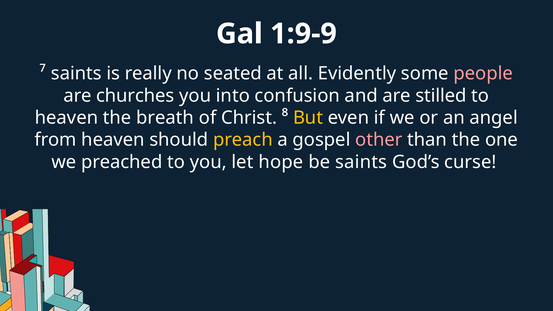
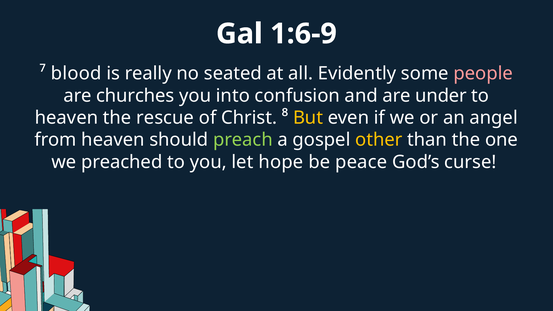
1:9-9: 1:9-9 -> 1:6-9
⁷ saints: saints -> blood
stilled: stilled -> under
breath: breath -> rescue
preach colour: yellow -> light green
other colour: pink -> yellow
be saints: saints -> peace
